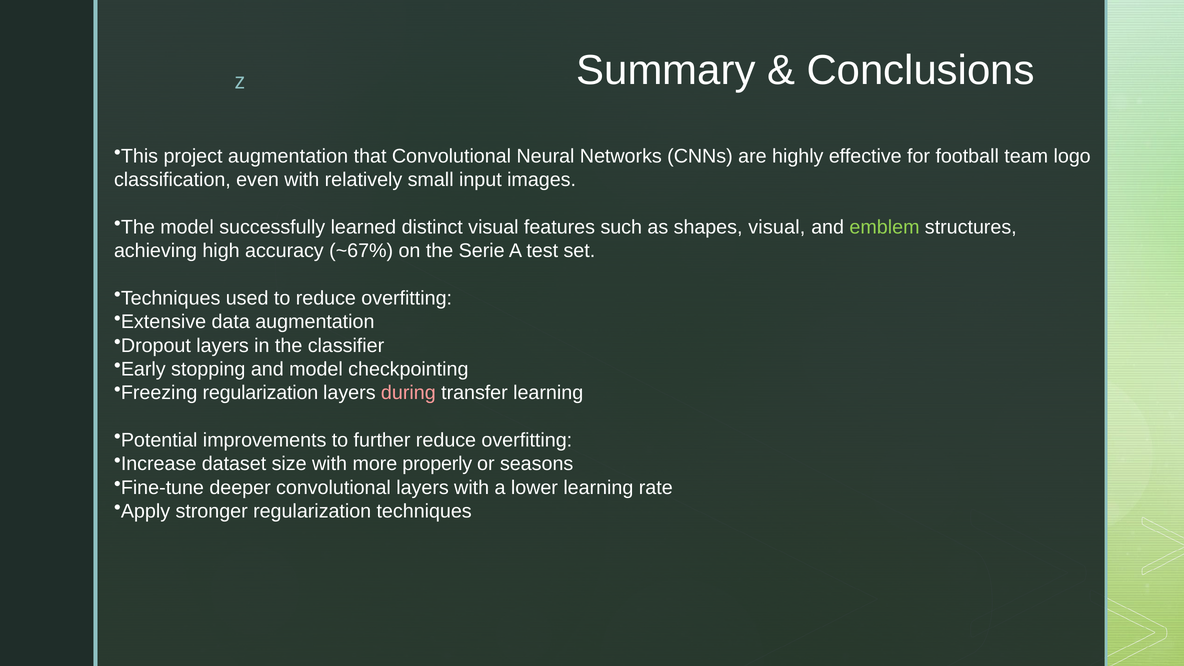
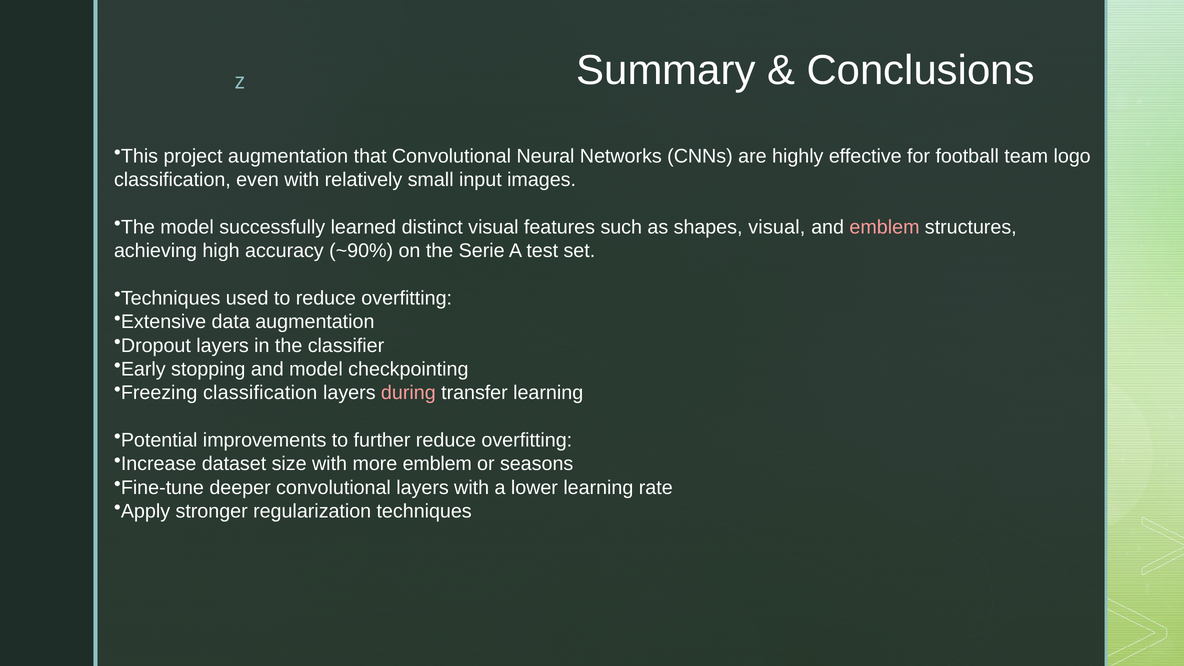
emblem at (885, 227) colour: light green -> pink
~67%: ~67% -> ~90%
Freezing regularization: regularization -> classification
more properly: properly -> emblem
